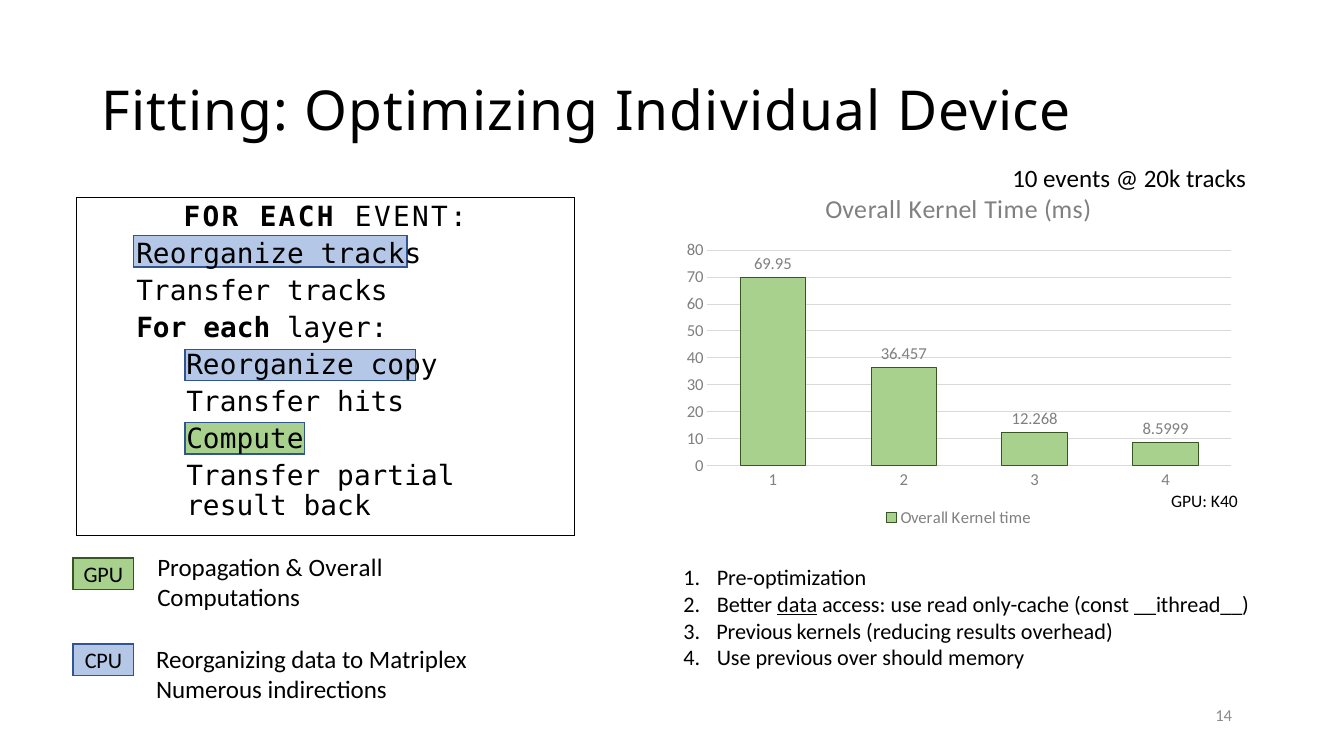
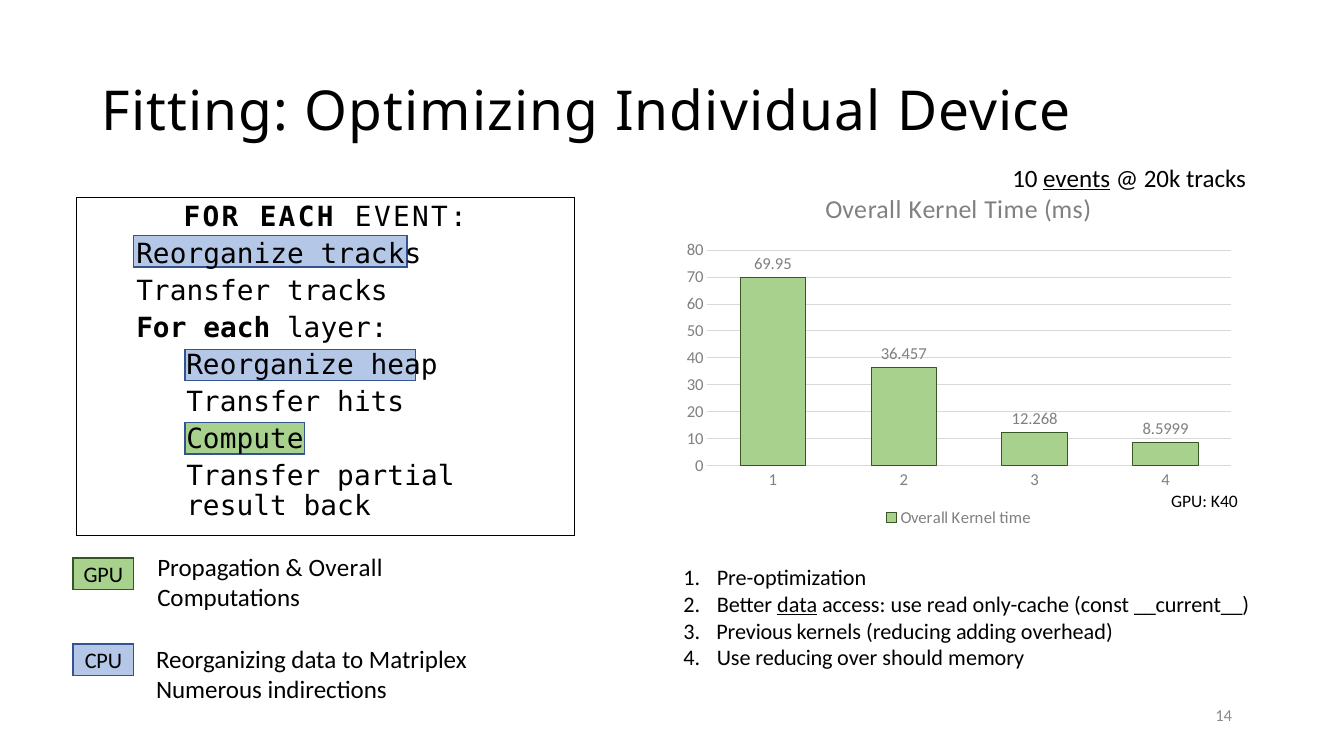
events underline: none -> present
copy: copy -> heap
__ithread__: __ithread__ -> __current__
results: results -> adding
Use previous: previous -> reducing
